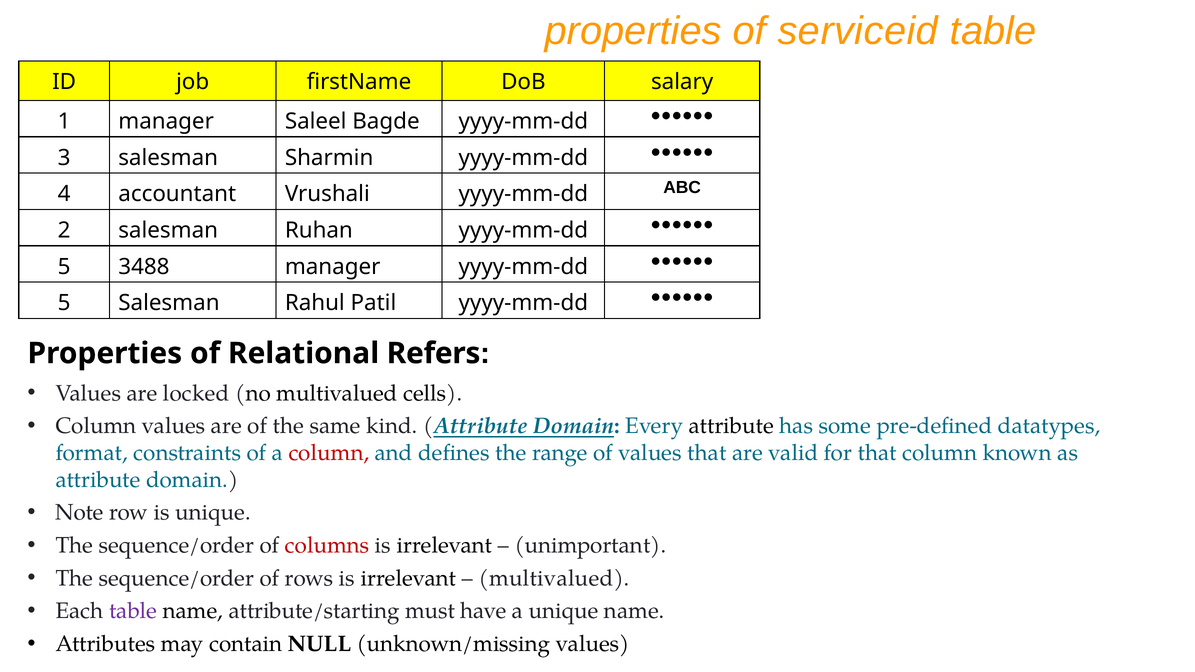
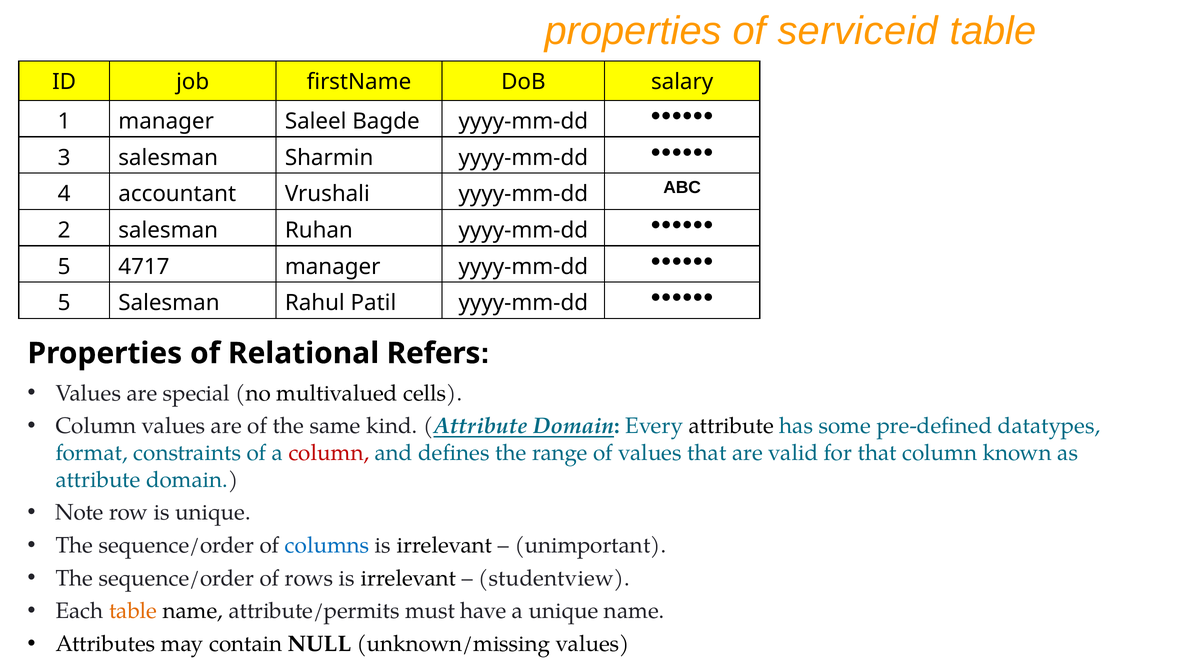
3488: 3488 -> 4717
locked: locked -> special
columns colour: red -> blue
multivalued at (554, 578): multivalued -> studentview
table at (133, 611) colour: purple -> orange
attribute/starting: attribute/starting -> attribute/permits
